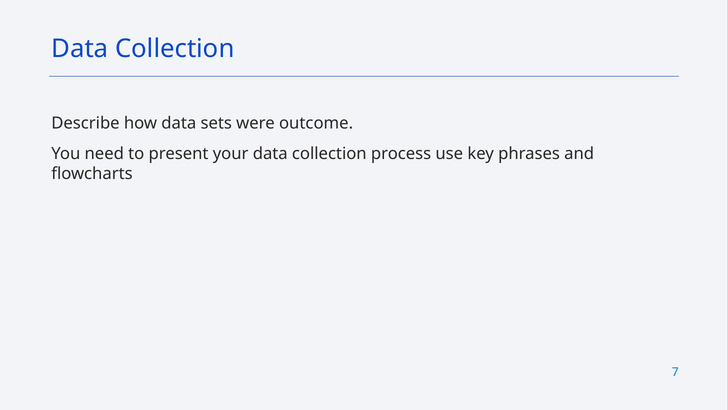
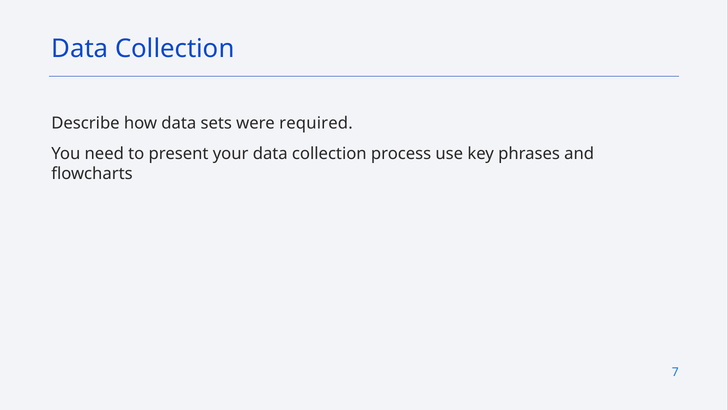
outcome: outcome -> required
